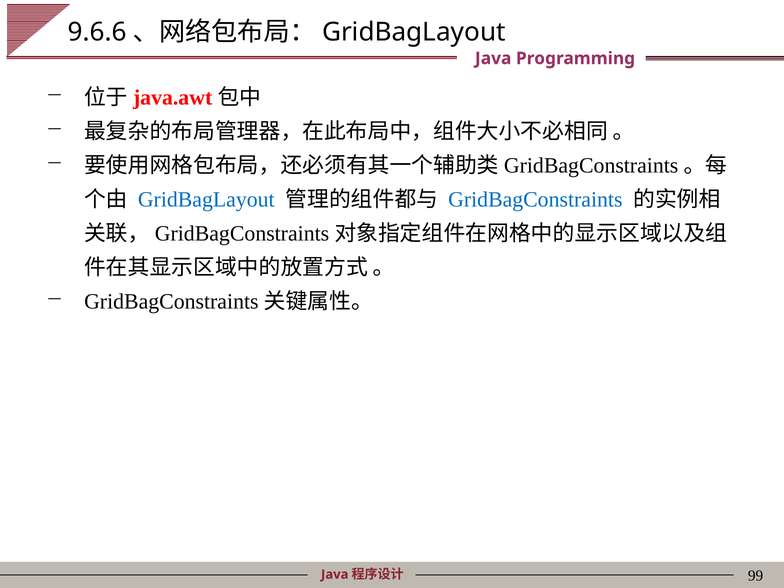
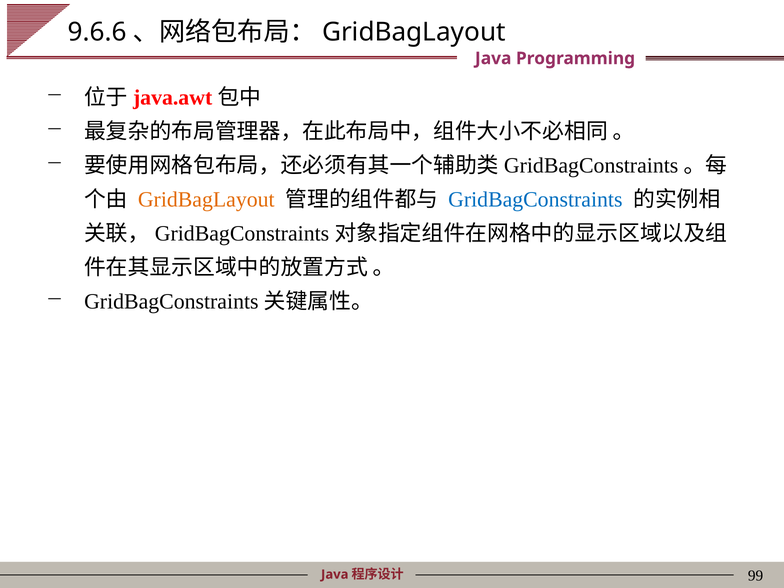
GridBagLayout at (206, 200) colour: blue -> orange
